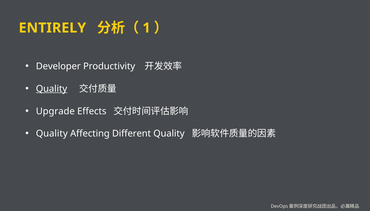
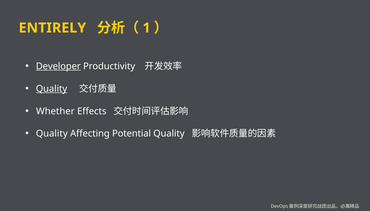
Developer underline: none -> present
Upgrade: Upgrade -> Whether
Different: Different -> Potential
